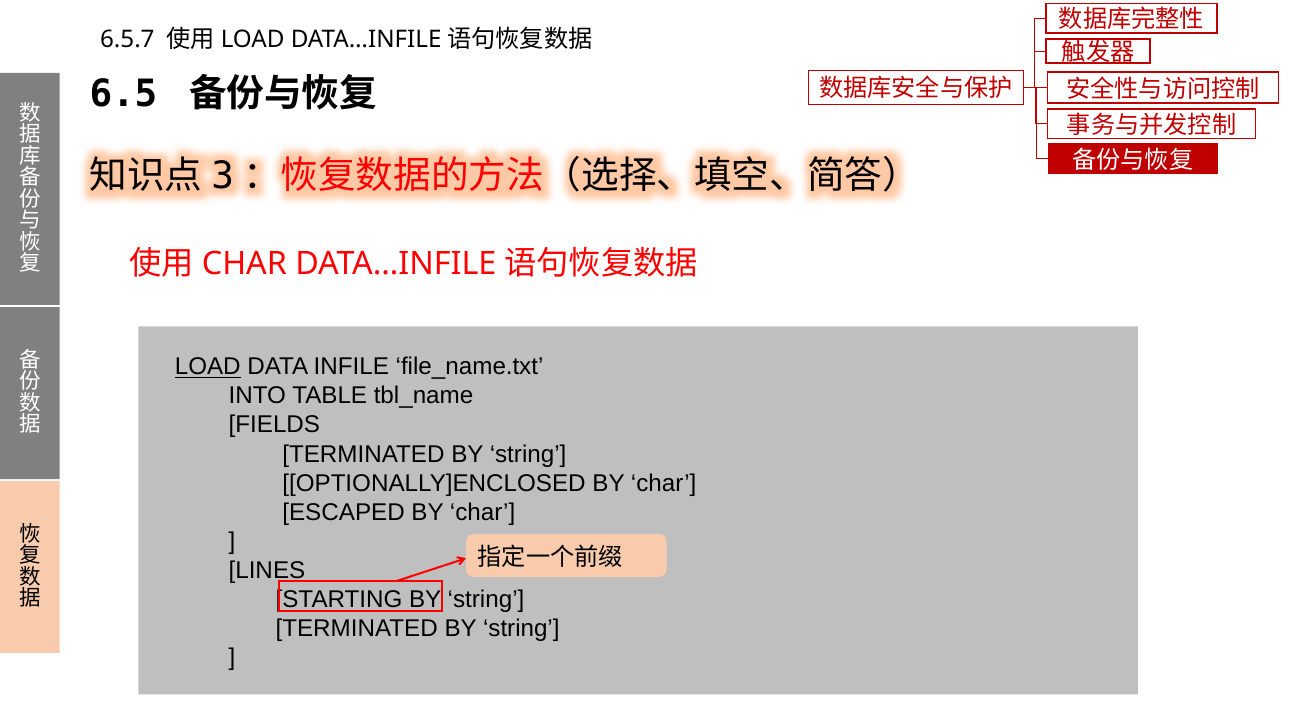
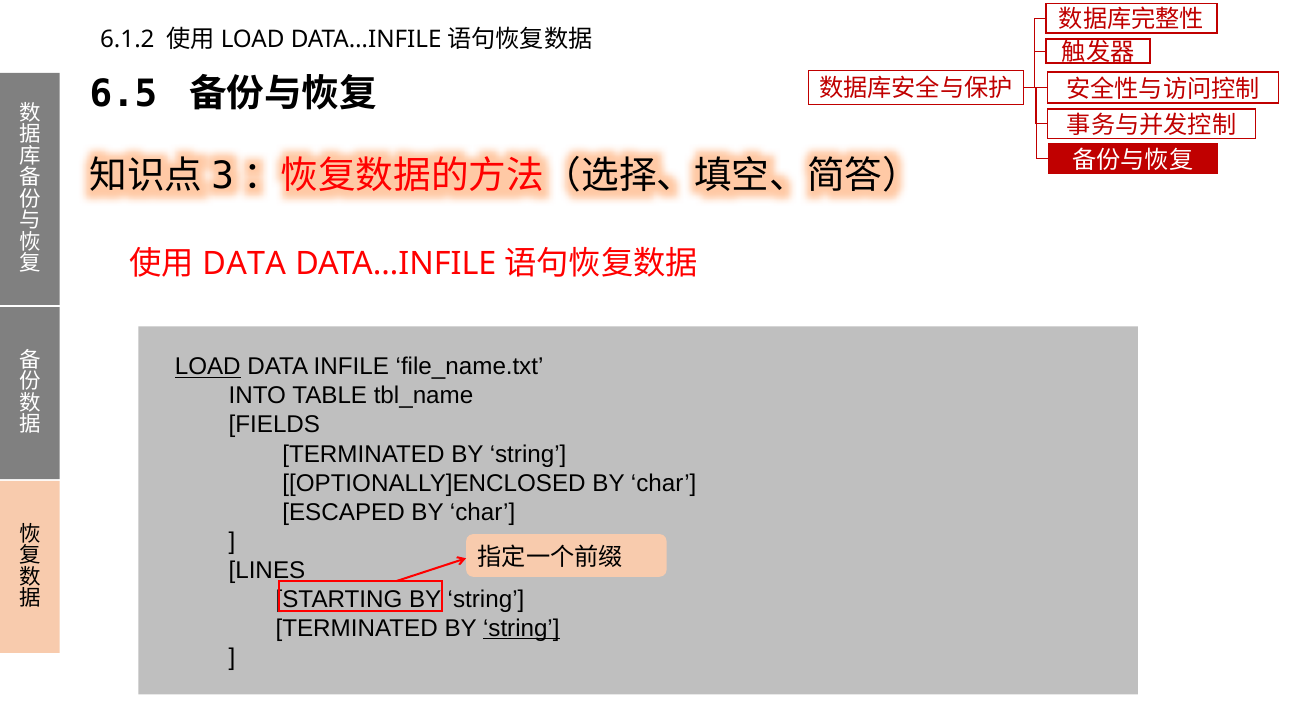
6.5.7: 6.5.7 -> 6.1.2
CHAR at (244, 264): CHAR -> DATA
string at (521, 628) underline: none -> present
